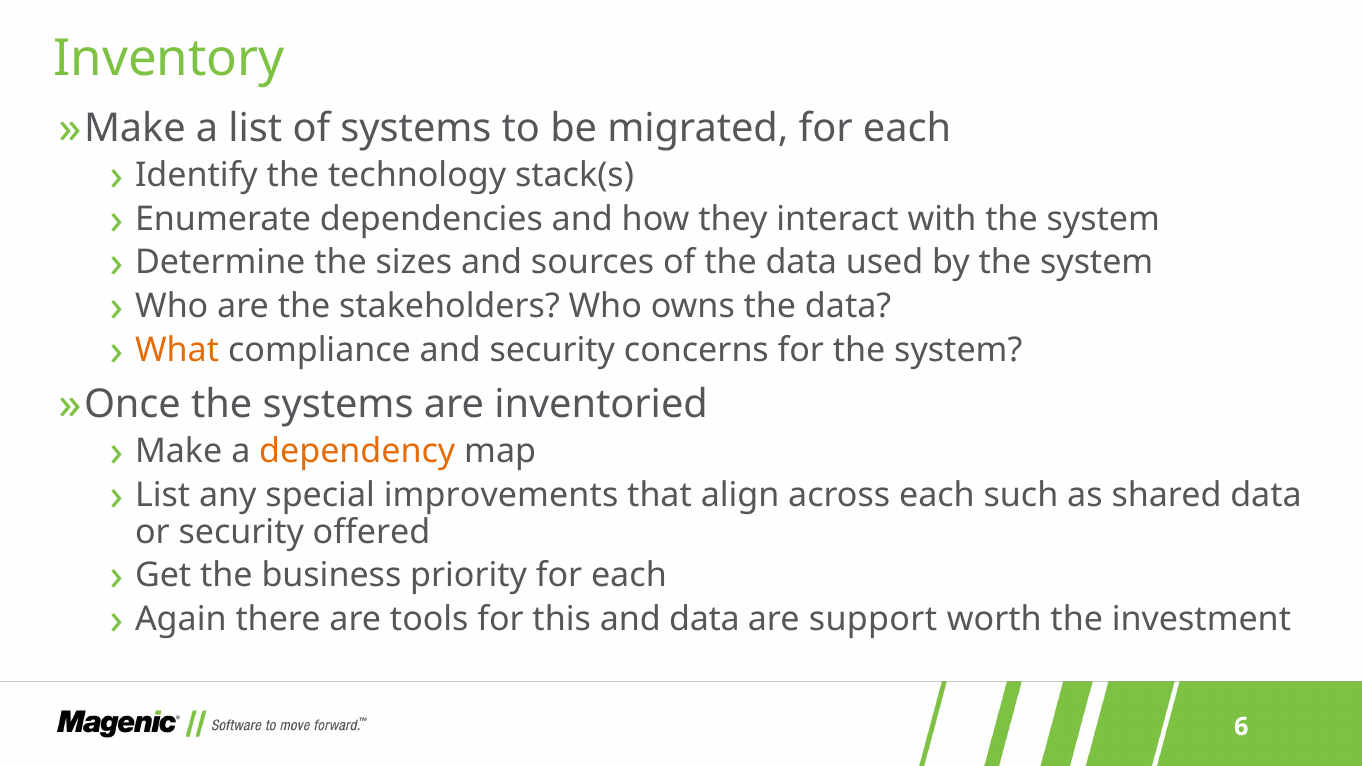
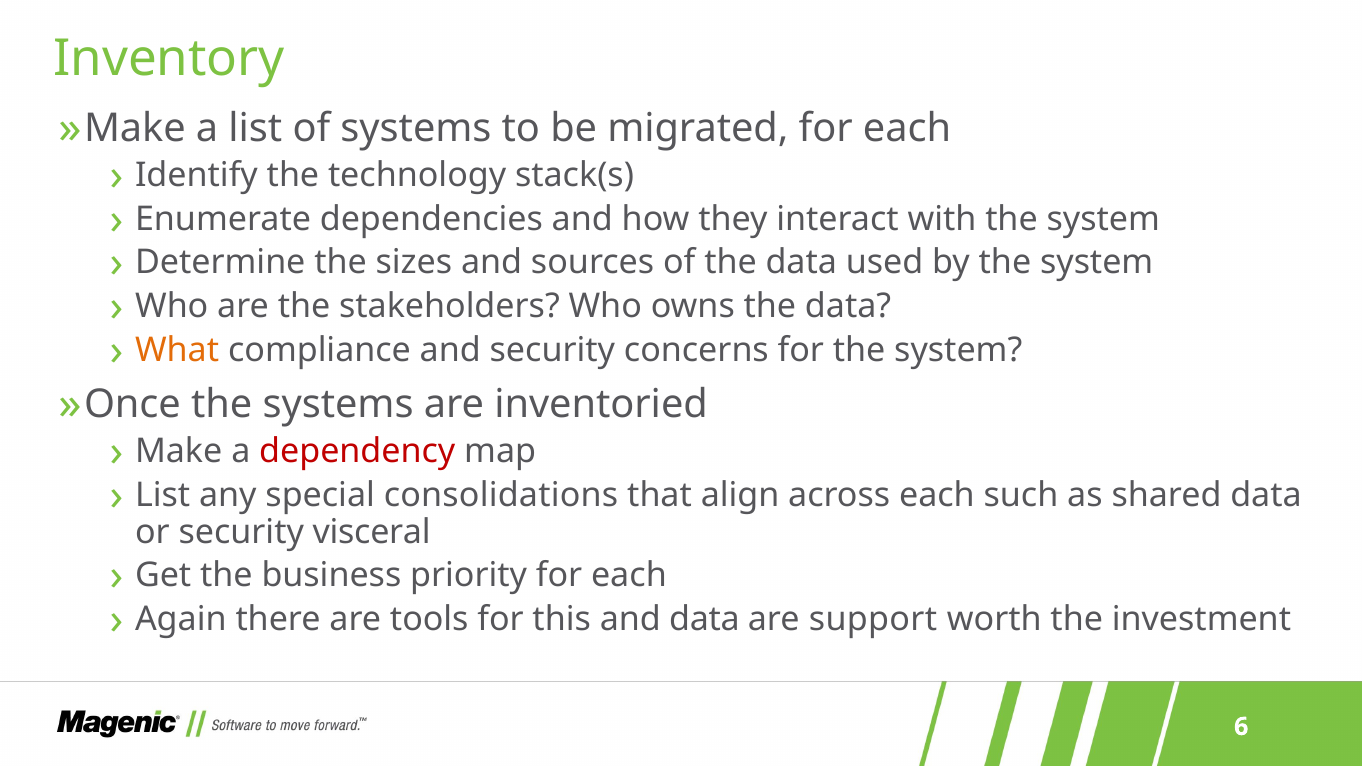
dependency colour: orange -> red
improvements: improvements -> consolidations
offered: offered -> visceral
